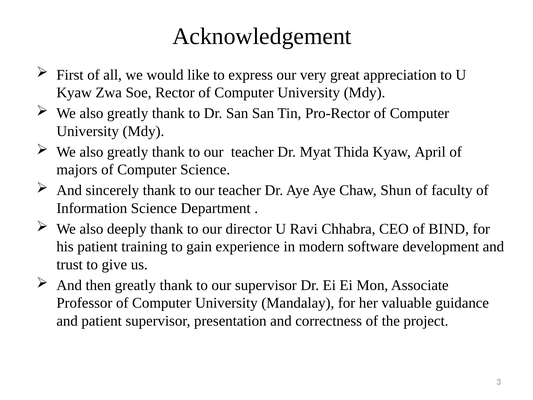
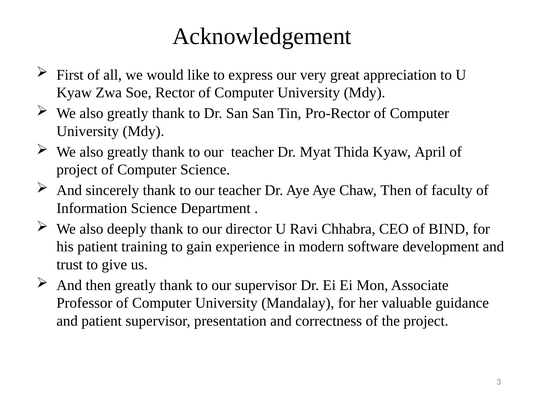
majors at (77, 170): majors -> project
Chaw Shun: Shun -> Then
